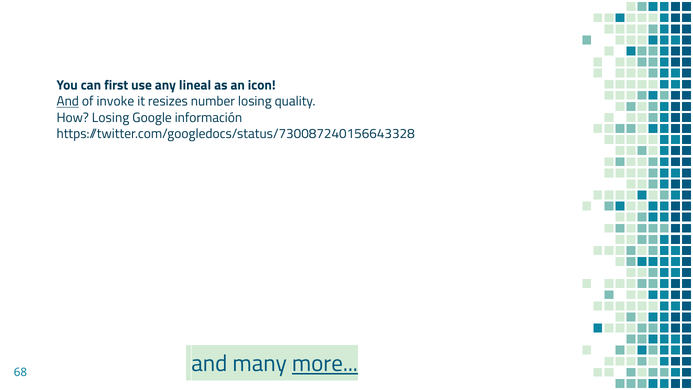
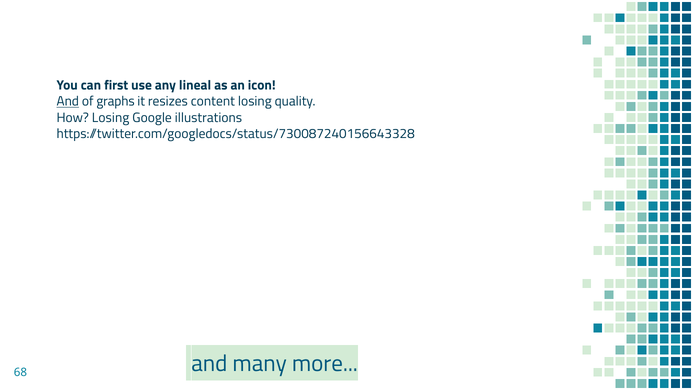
invoke: invoke -> graphs
number: number -> content
información: información -> illustrations
more underline: present -> none
